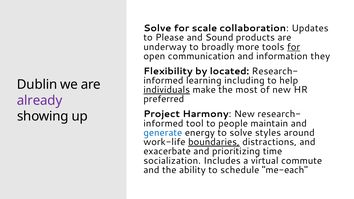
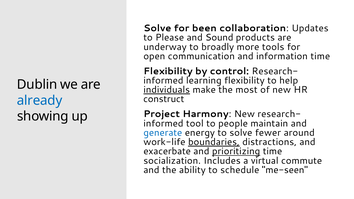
scale: scale -> been
for at (294, 47) underline: present -> none
information they: they -> time
located: located -> control
learning including: including -> flexibility
preferred: preferred -> construct
already colour: purple -> blue
styles: styles -> fewer
prioritizing underline: none -> present
me-each: me-each -> me-seen
